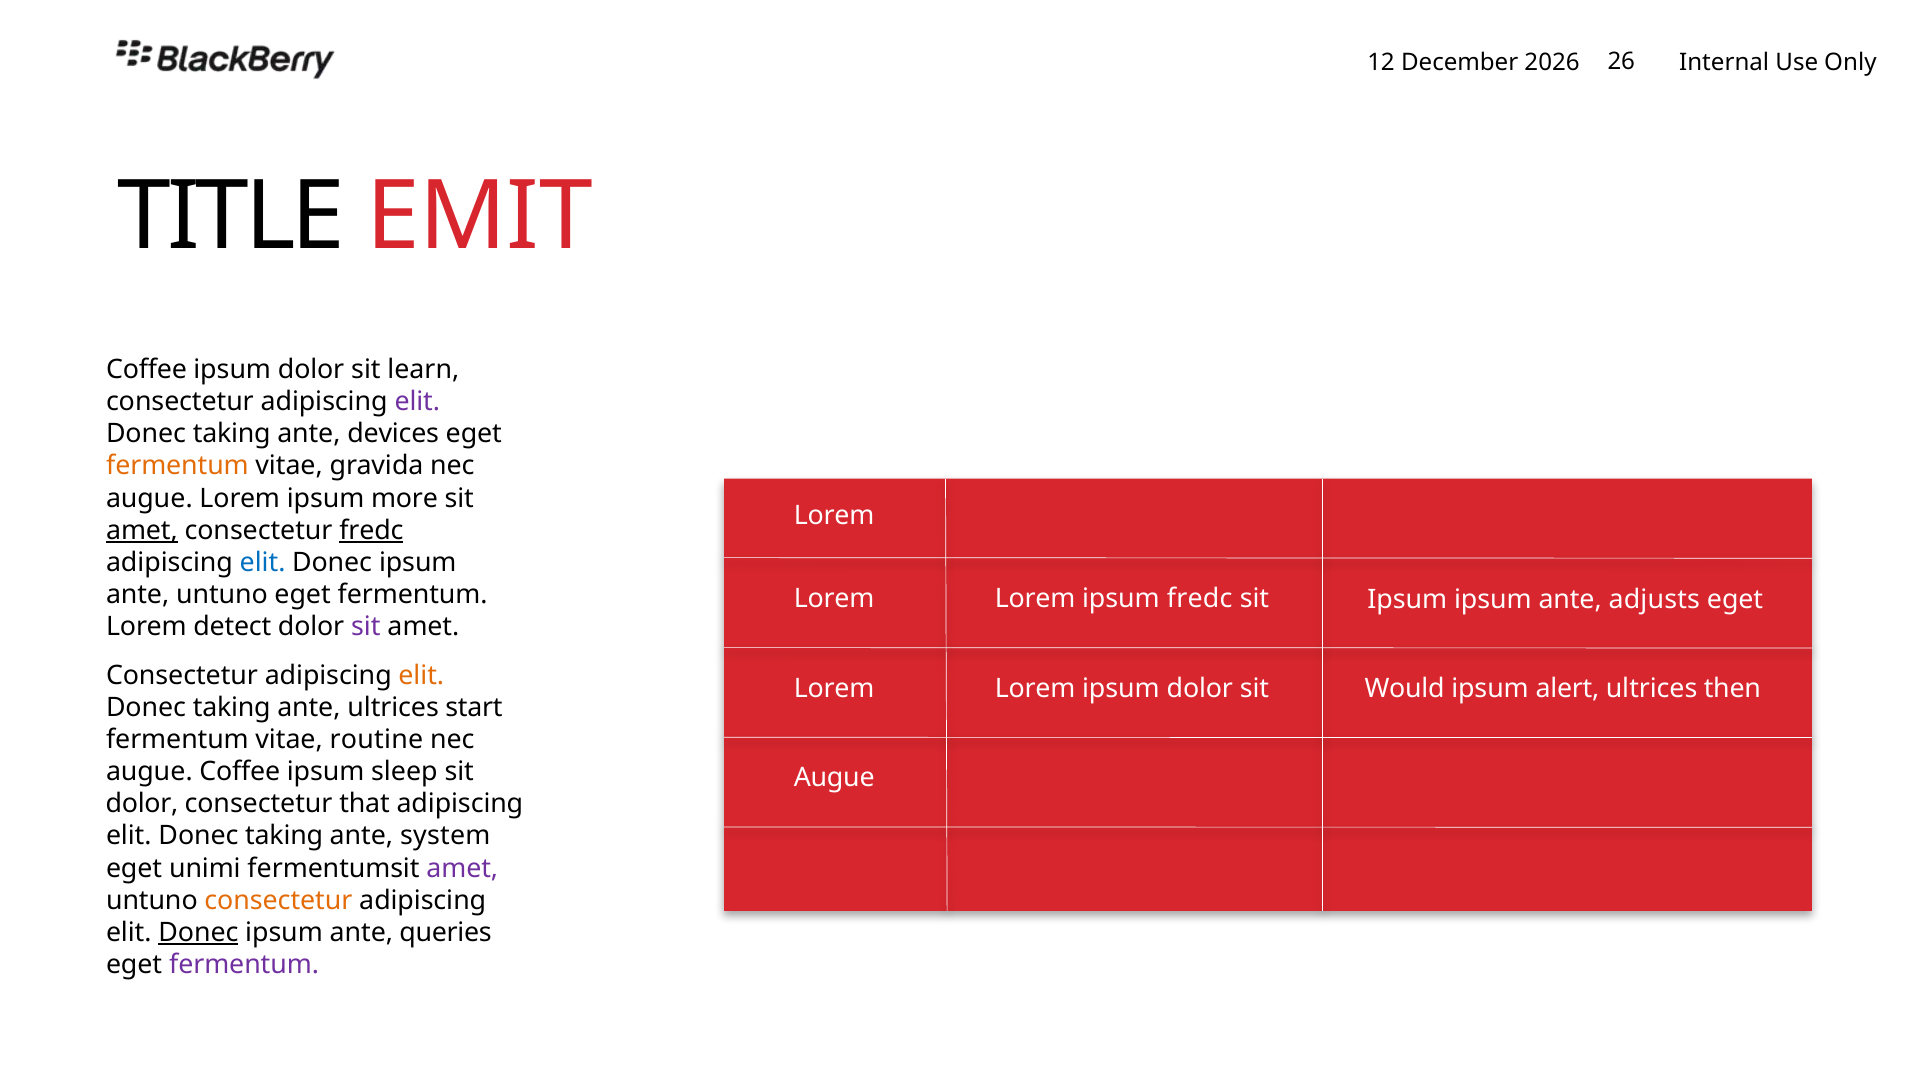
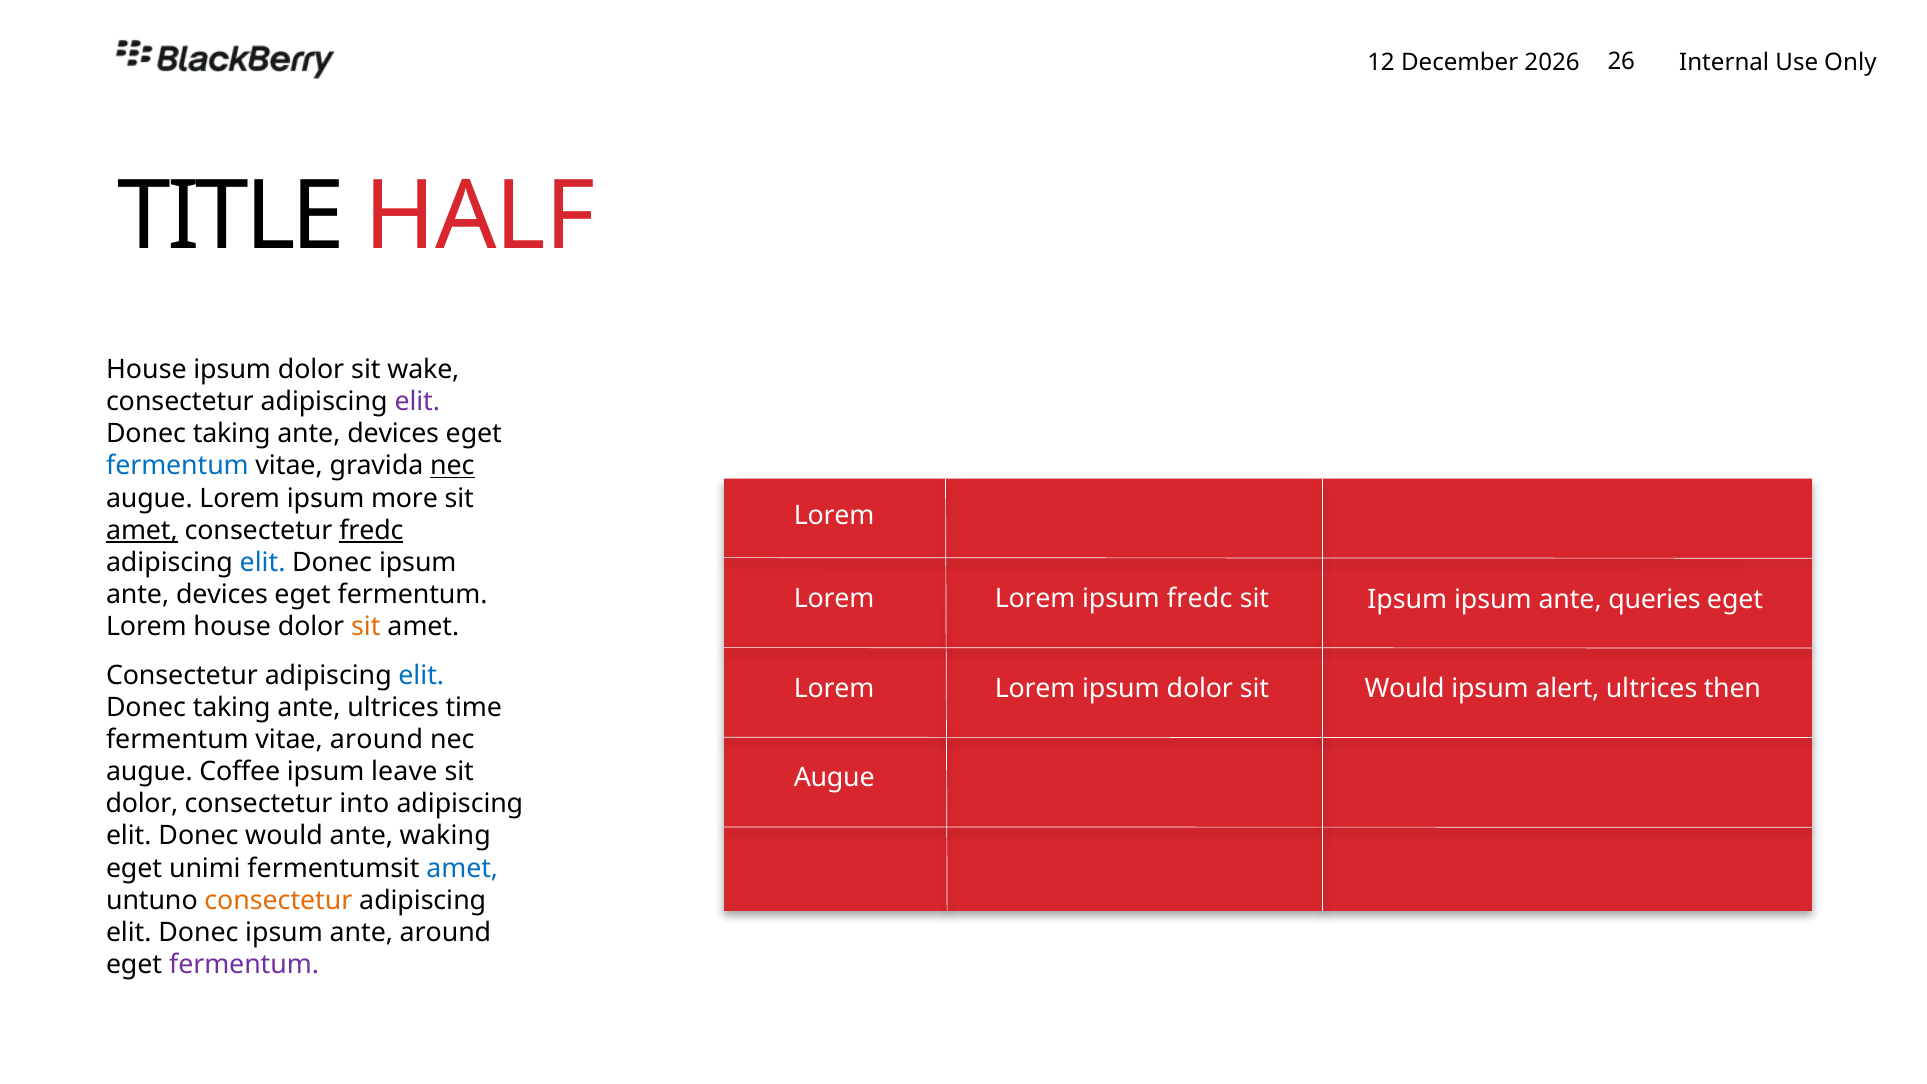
EMIT: EMIT -> HALF
Coffee at (147, 370): Coffee -> House
learn: learn -> wake
fermentum at (177, 466) colour: orange -> blue
nec at (452, 466) underline: none -> present
untuno at (222, 595): untuno -> devices
adjusts: adjusts -> queries
Lorem detect: detect -> house
sit at (366, 627) colour: purple -> orange
elit at (421, 675) colour: orange -> blue
start: start -> time
vitae routine: routine -> around
sleep: sleep -> leave
that: that -> into
taking at (284, 836): taking -> would
system: system -> waking
amet at (462, 868) colour: purple -> blue
Donec at (199, 933) underline: present -> none
ante queries: queries -> around
